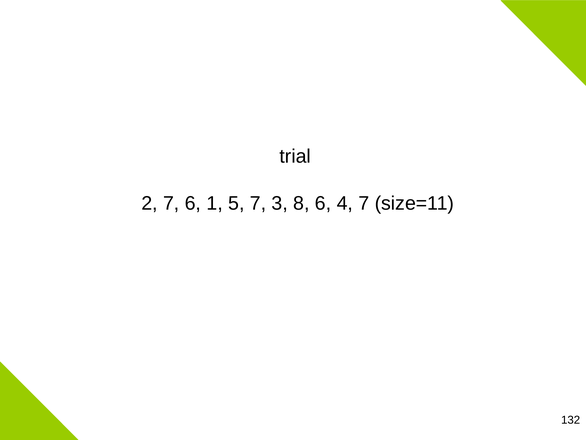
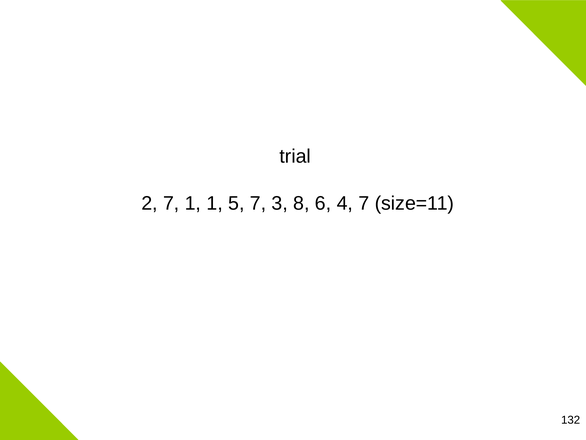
7 6: 6 -> 1
